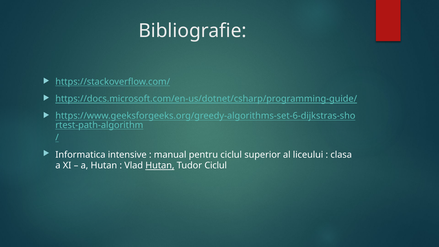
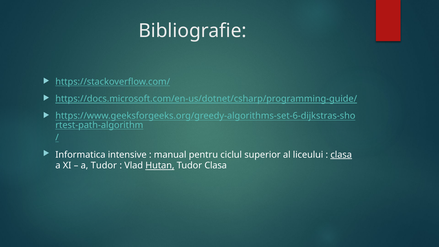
clasa at (341, 155) underline: none -> present
a Hutan: Hutan -> Tudor
Tudor Ciclul: Ciclul -> Clasa
